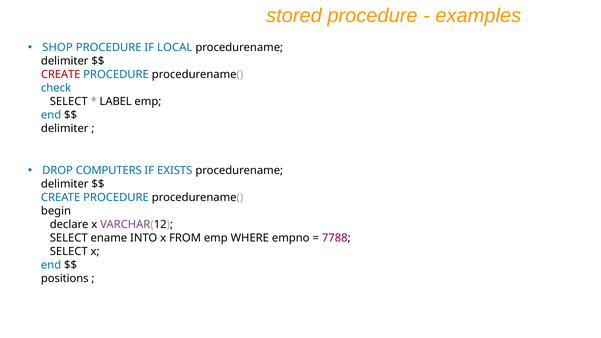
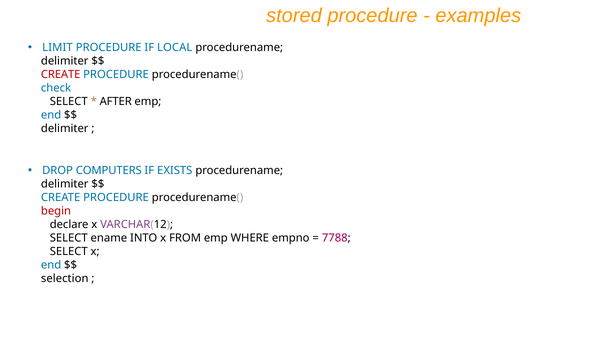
SHOP: SHOP -> LIMIT
LABEL: LABEL -> AFTER
begin colour: black -> red
positions: positions -> selection
